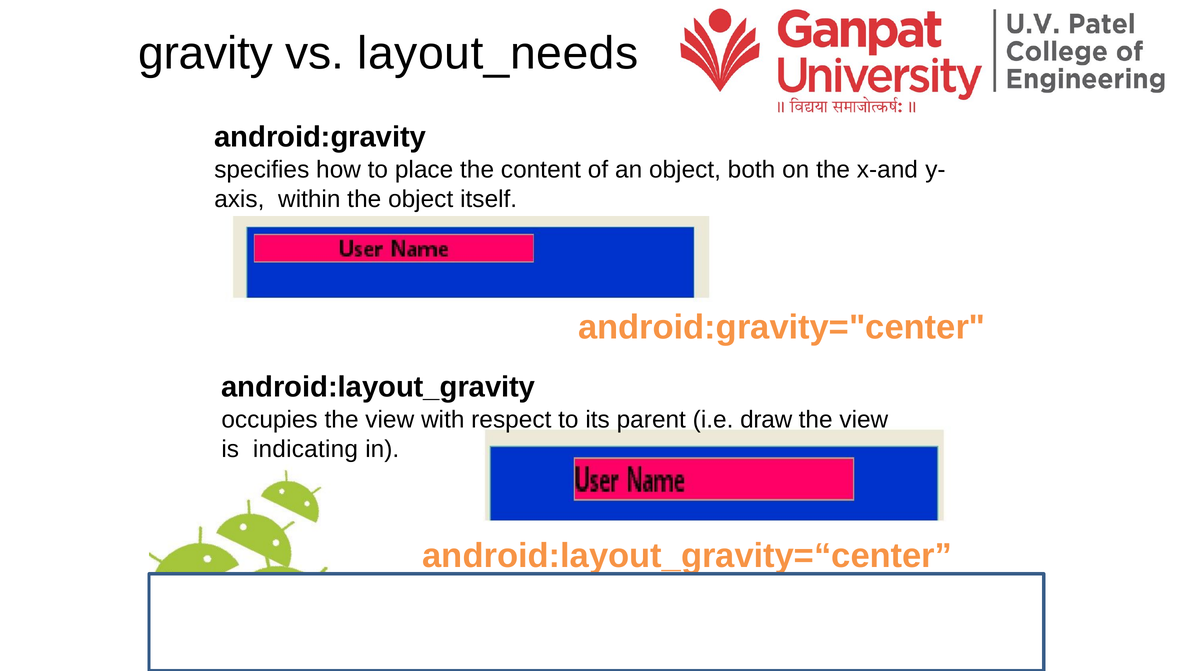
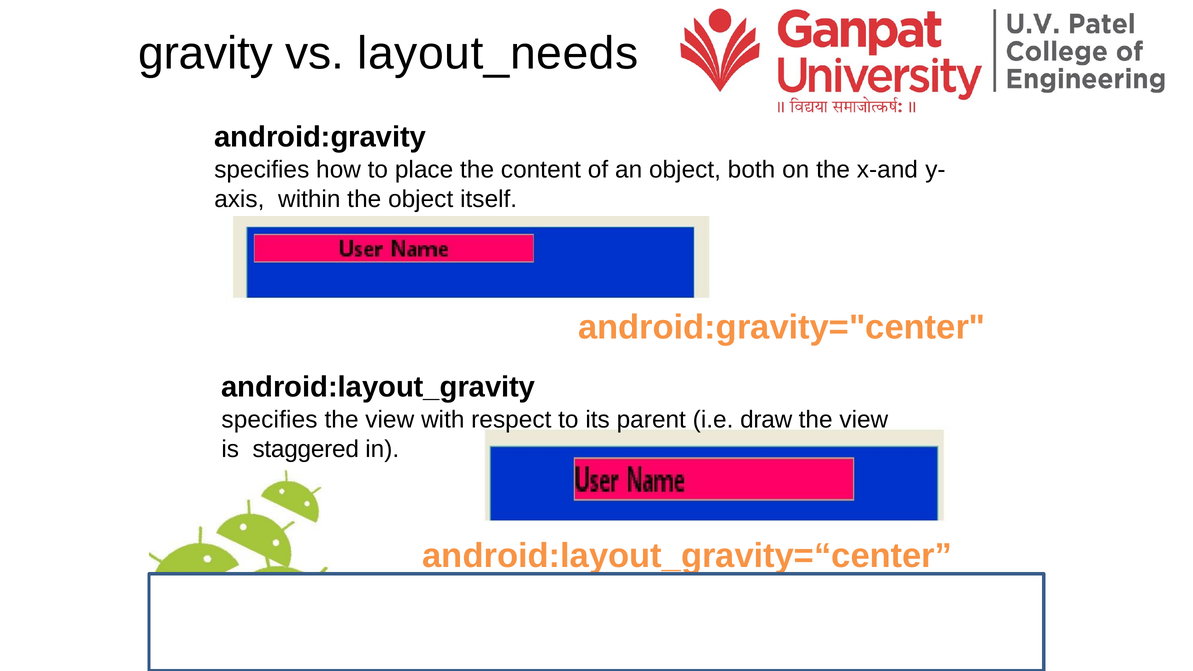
occupies at (270, 420): occupies -> specifies
indicating: indicating -> staggered
